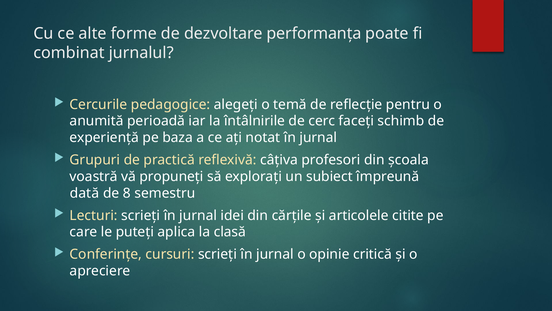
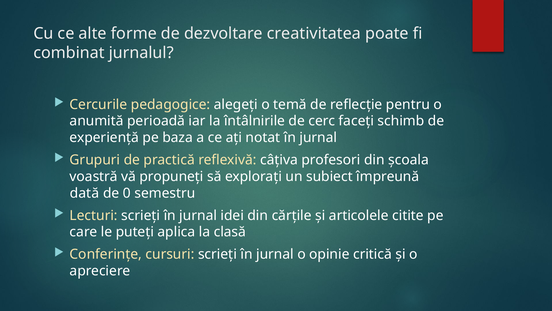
performanța: performanța -> creativitatea
8: 8 -> 0
